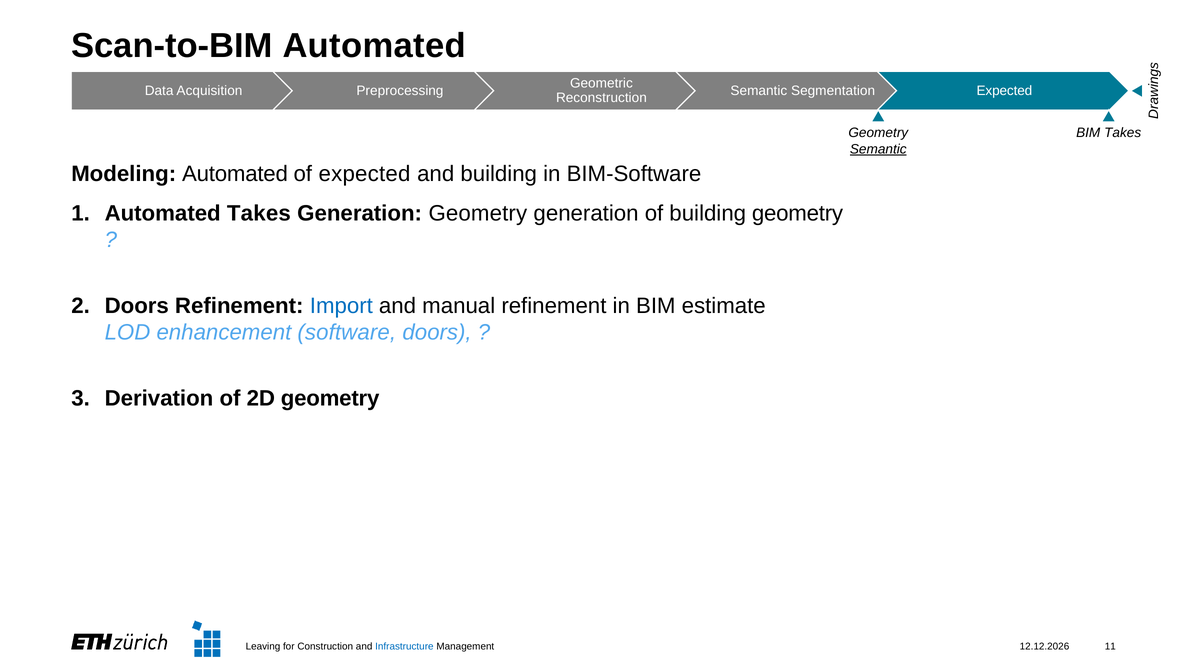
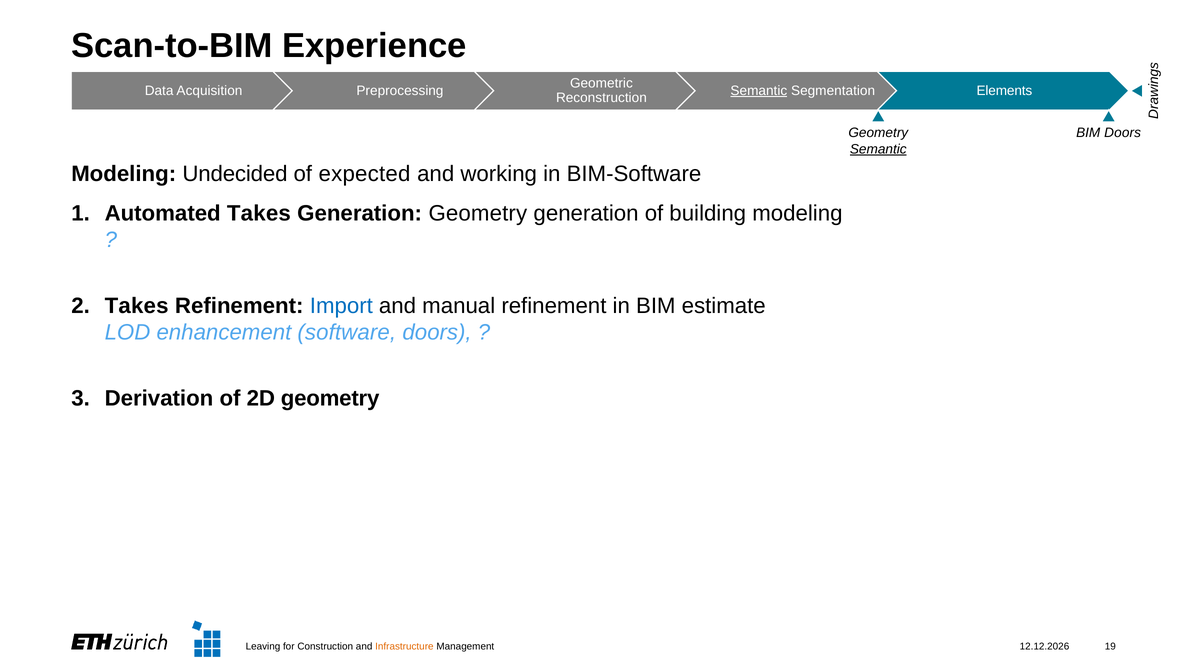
Scan-to-BIM Automated: Automated -> Experience
Semantic at (759, 91) underline: none -> present
Expected at (1004, 91): Expected -> Elements
BIM Takes: Takes -> Doors
Modeling Automated: Automated -> Undecided
and building: building -> working
building geometry: geometry -> modeling
Doors at (137, 306): Doors -> Takes
Infrastructure colour: blue -> orange
11: 11 -> 19
